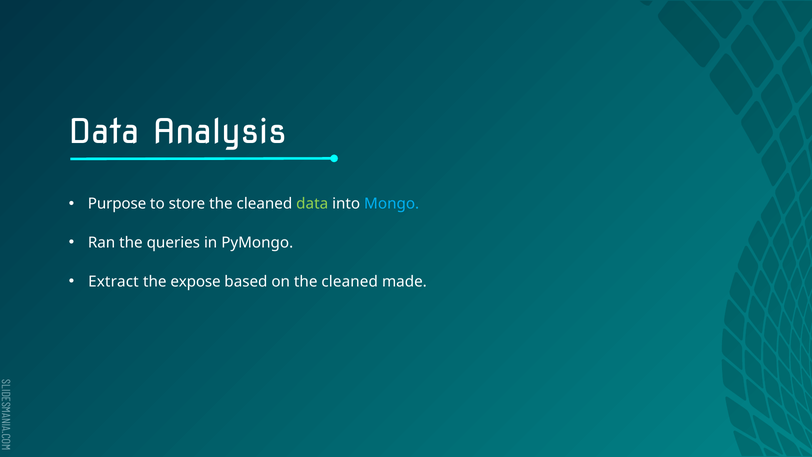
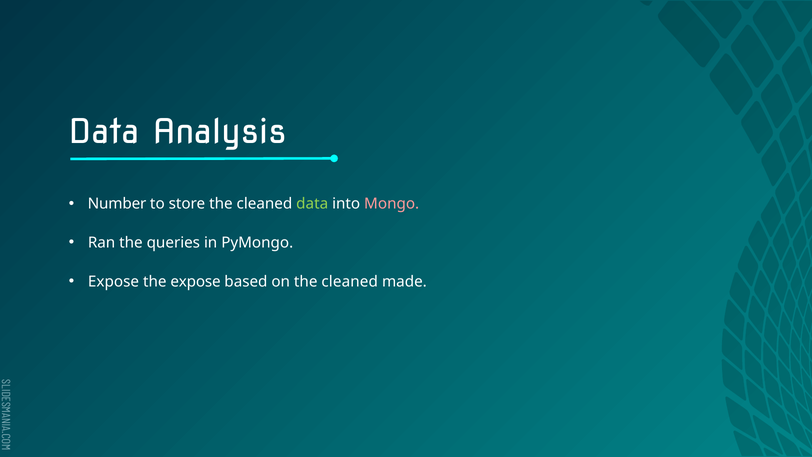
Purpose: Purpose -> Number
Mongo colour: light blue -> pink
Extract at (113, 281): Extract -> Expose
